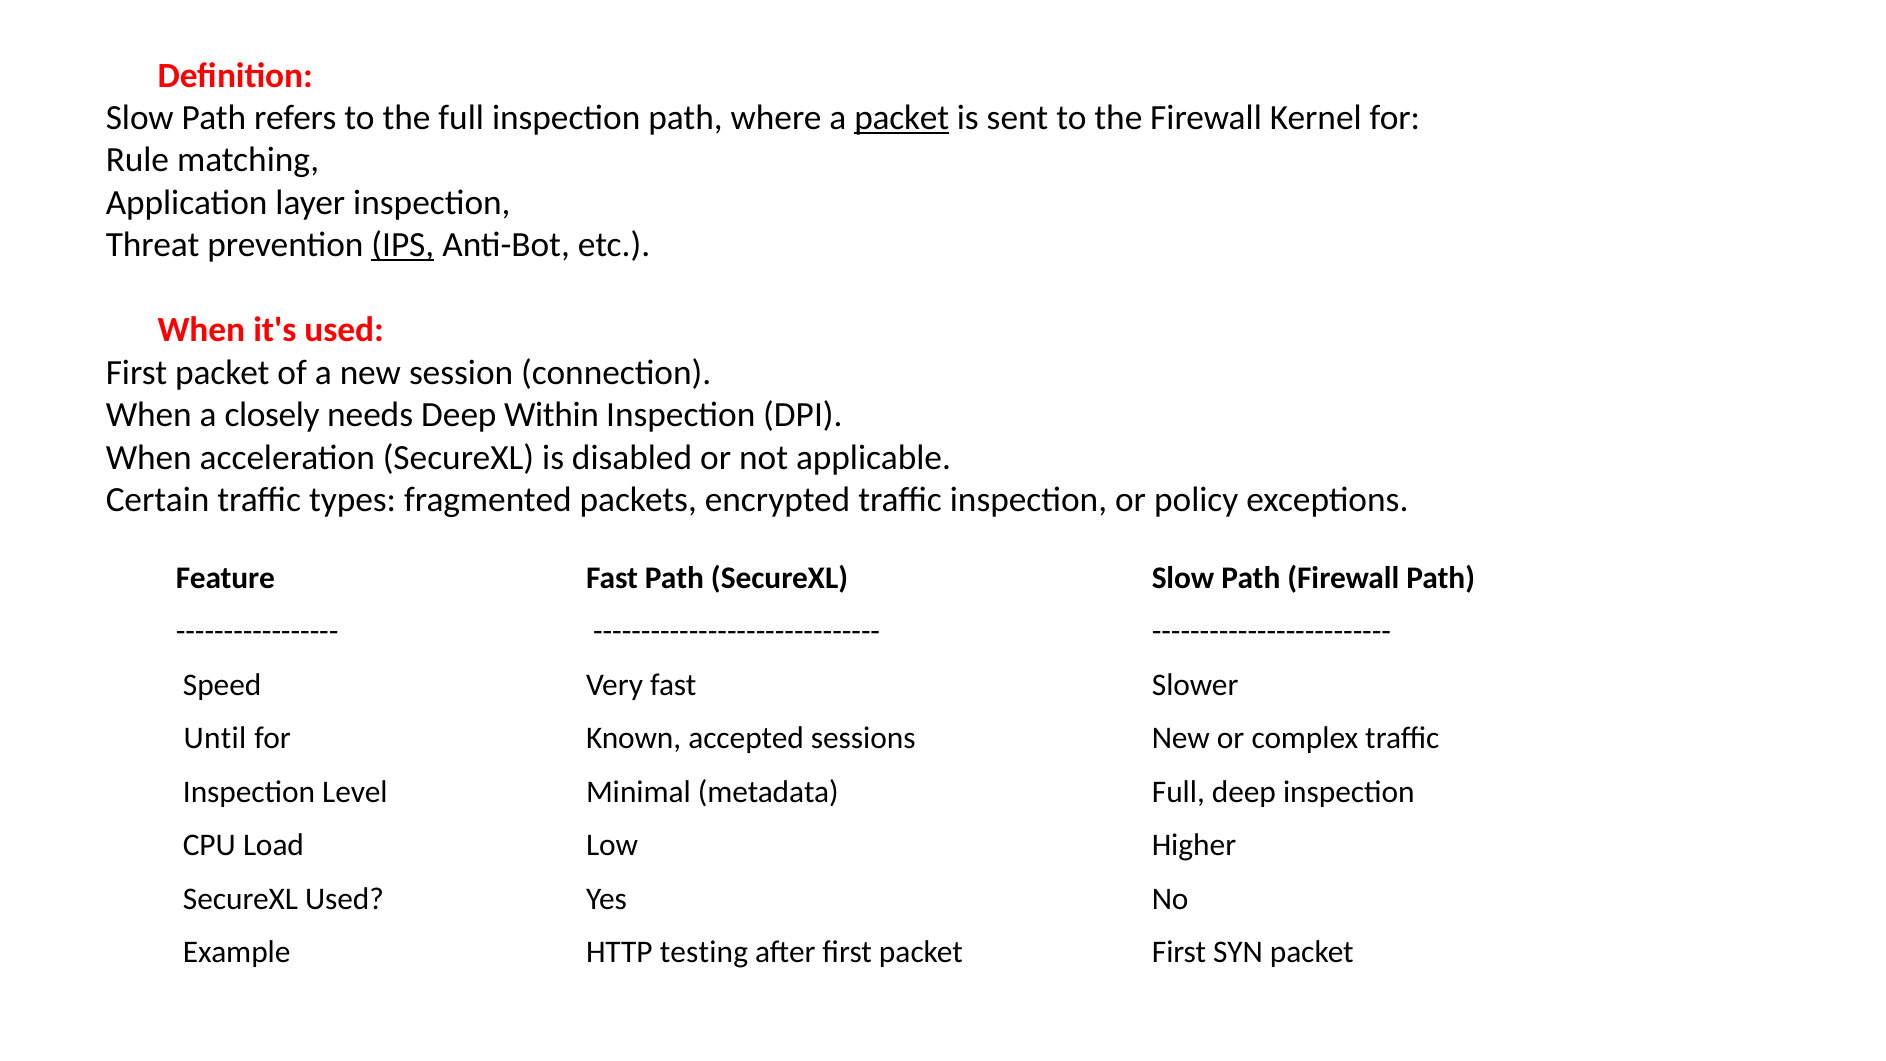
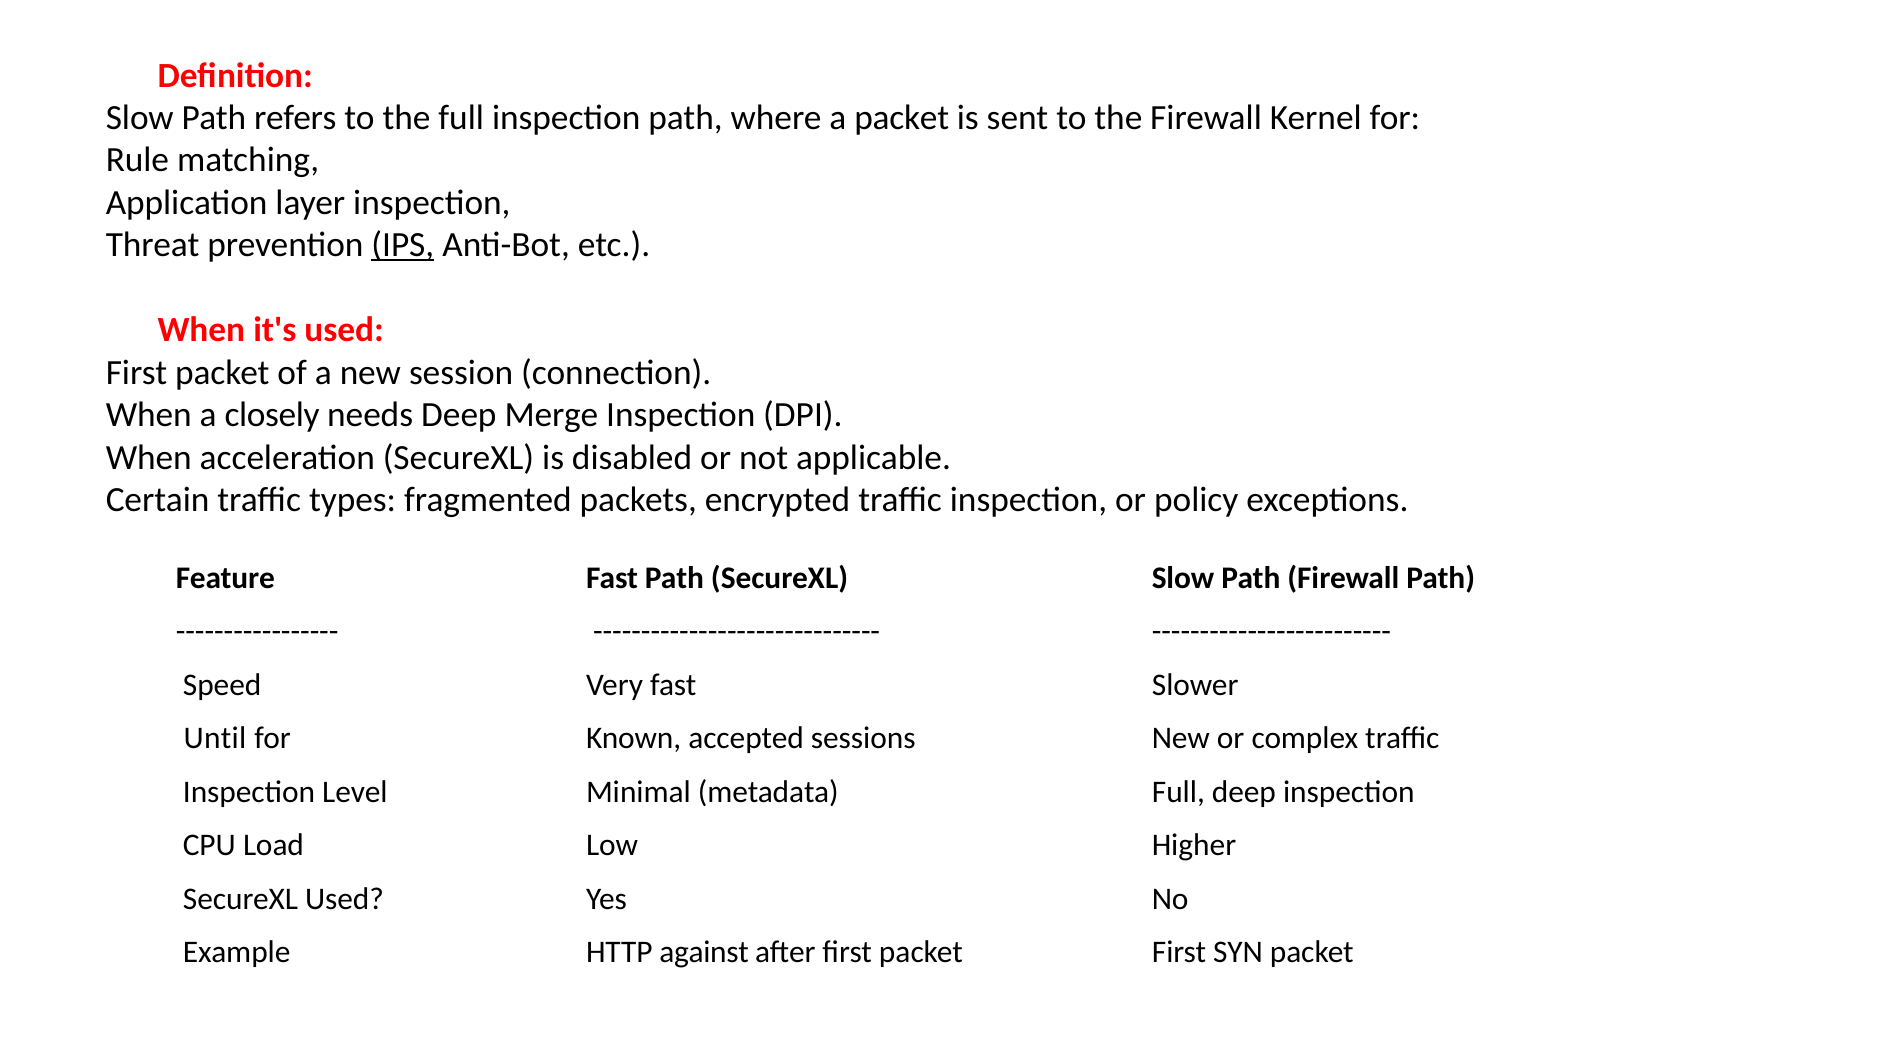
packet at (902, 118) underline: present -> none
Within: Within -> Merge
testing: testing -> against
